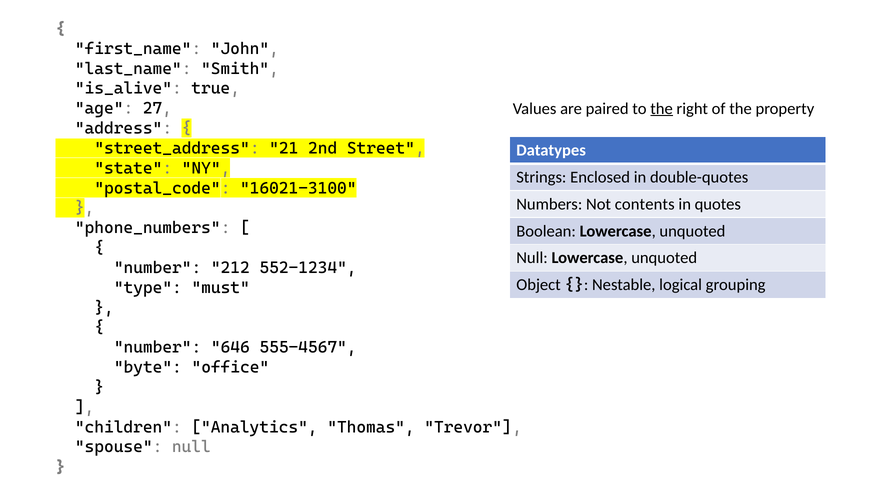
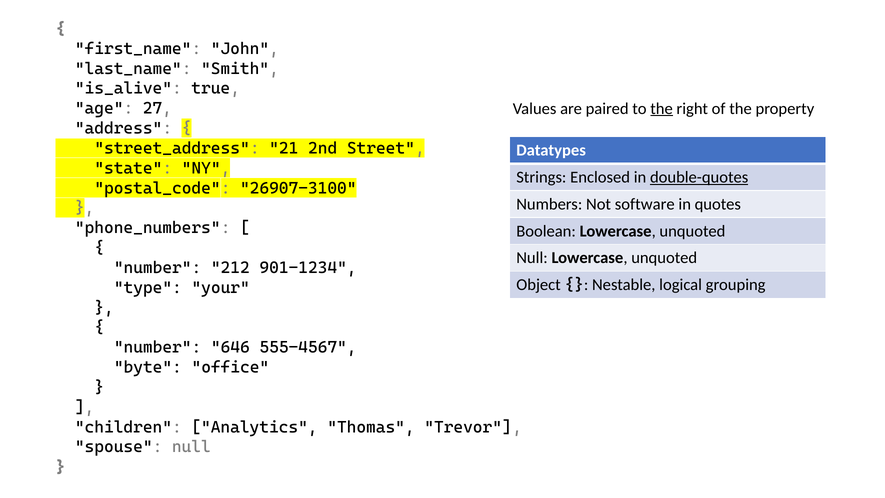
double-quotes underline: none -> present
16021-3100: 16021-3100 -> 26907-3100
contents: contents -> software
552-1234: 552-1234 -> 901-1234
must: must -> your
